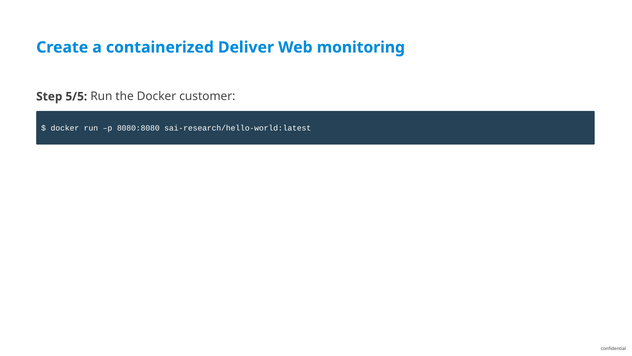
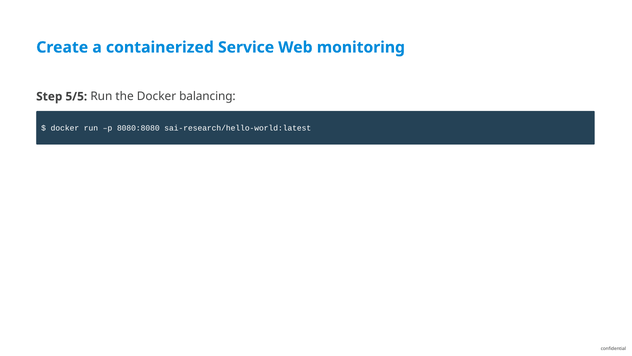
Deliver: Deliver -> Service
customer: customer -> balancing
